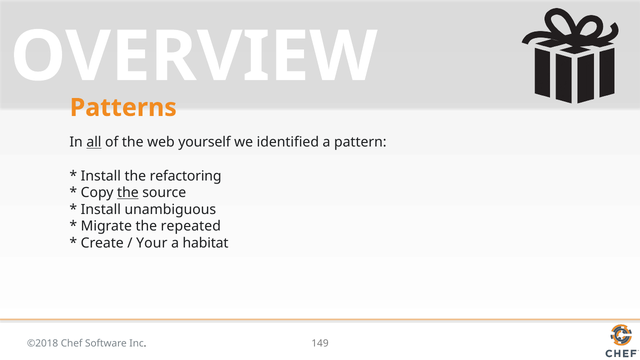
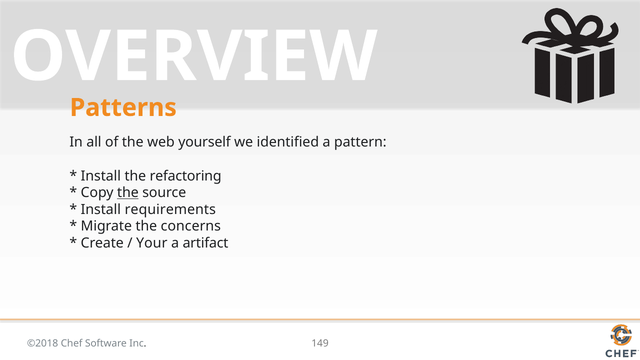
all underline: present -> none
unambiguous: unambiguous -> requirements
repeated: repeated -> concerns
habitat: habitat -> artifact
